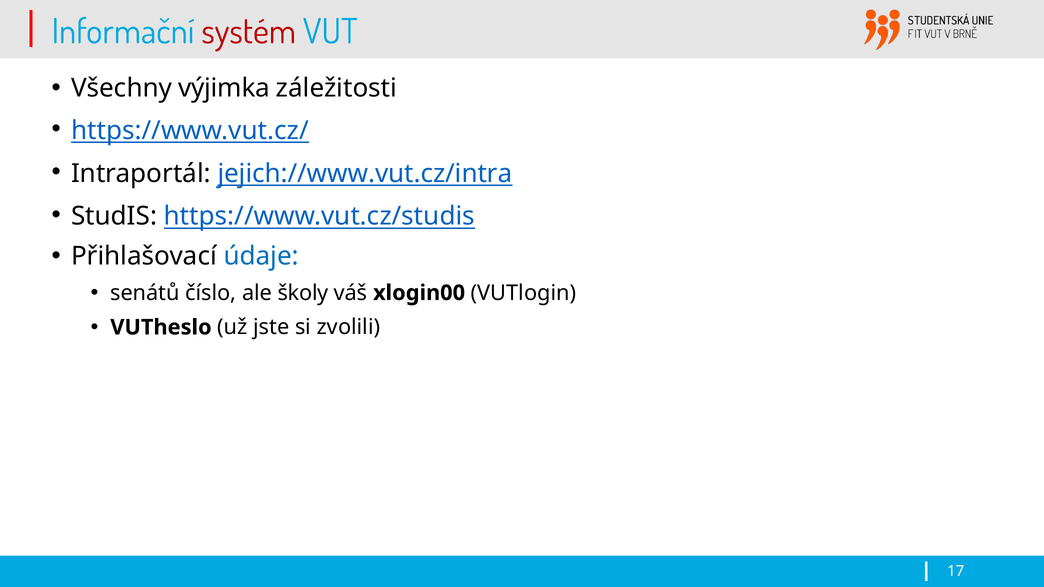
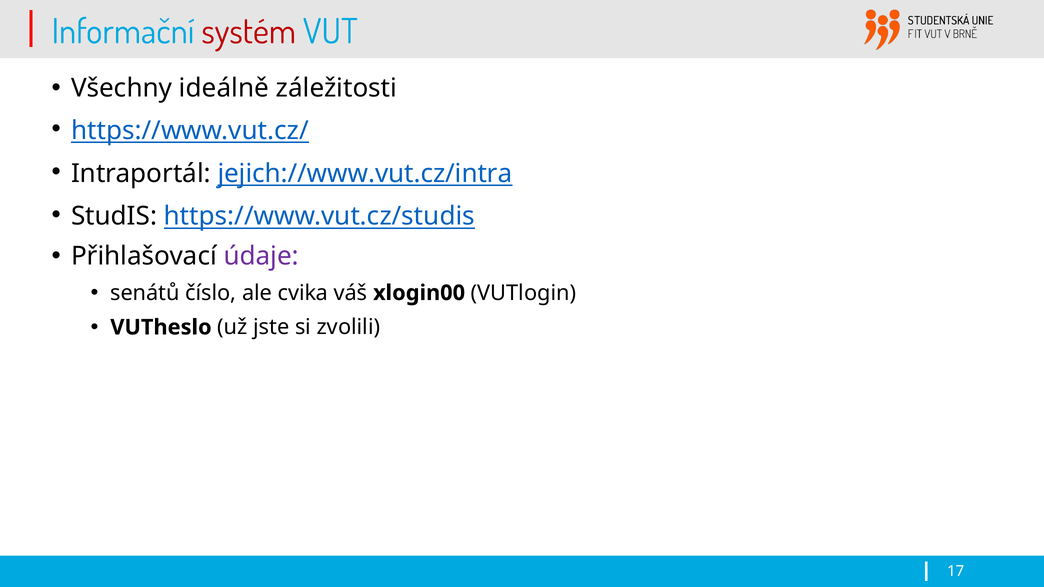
výjimka: výjimka -> ideálně
údaje colour: blue -> purple
školy: školy -> cvika
